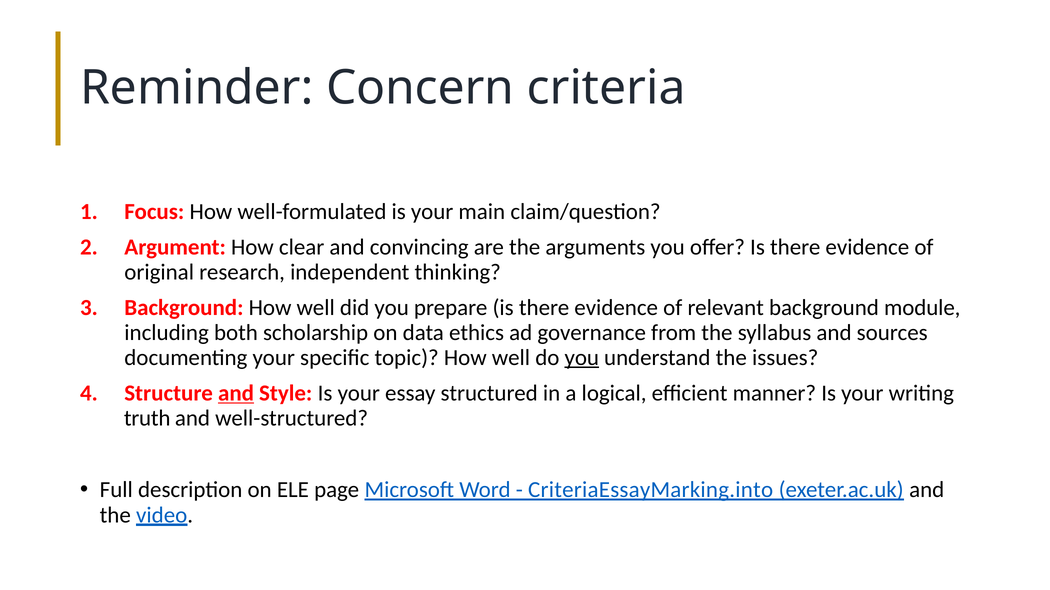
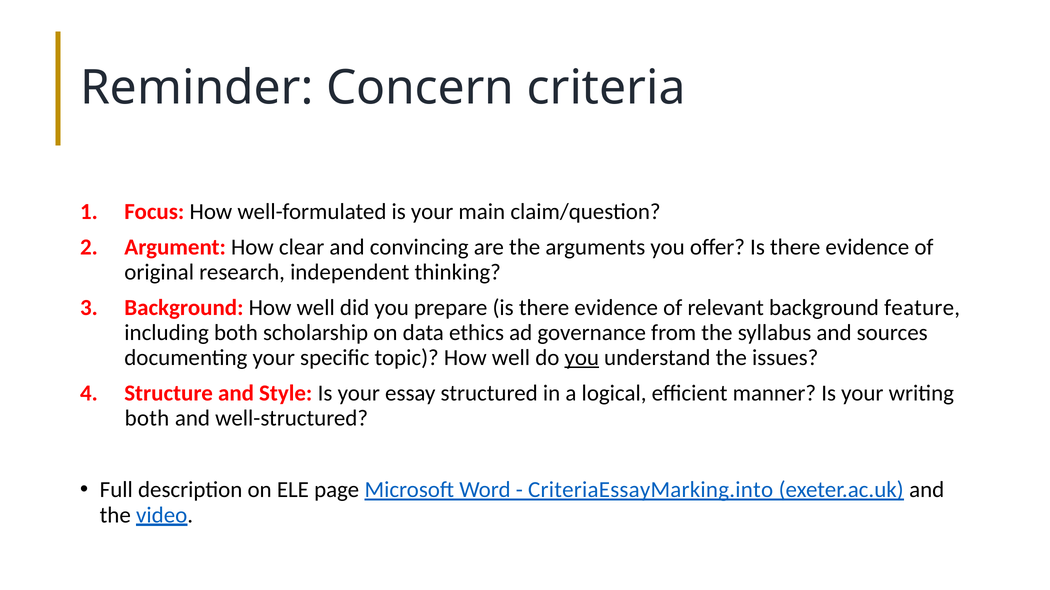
module: module -> feature
and at (236, 394) underline: present -> none
truth at (147, 418): truth -> both
